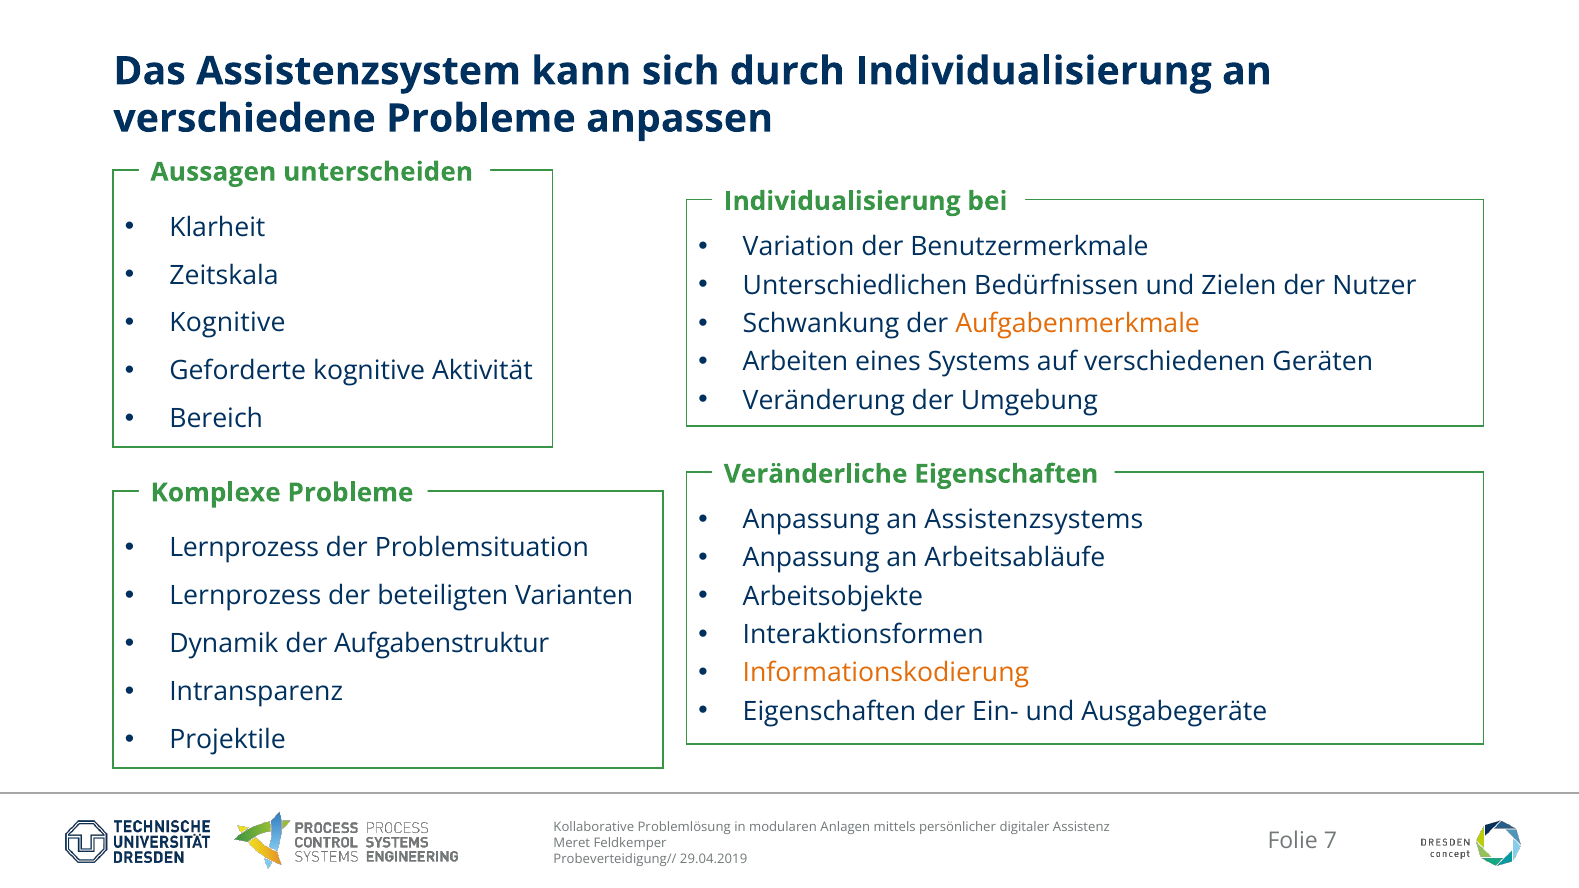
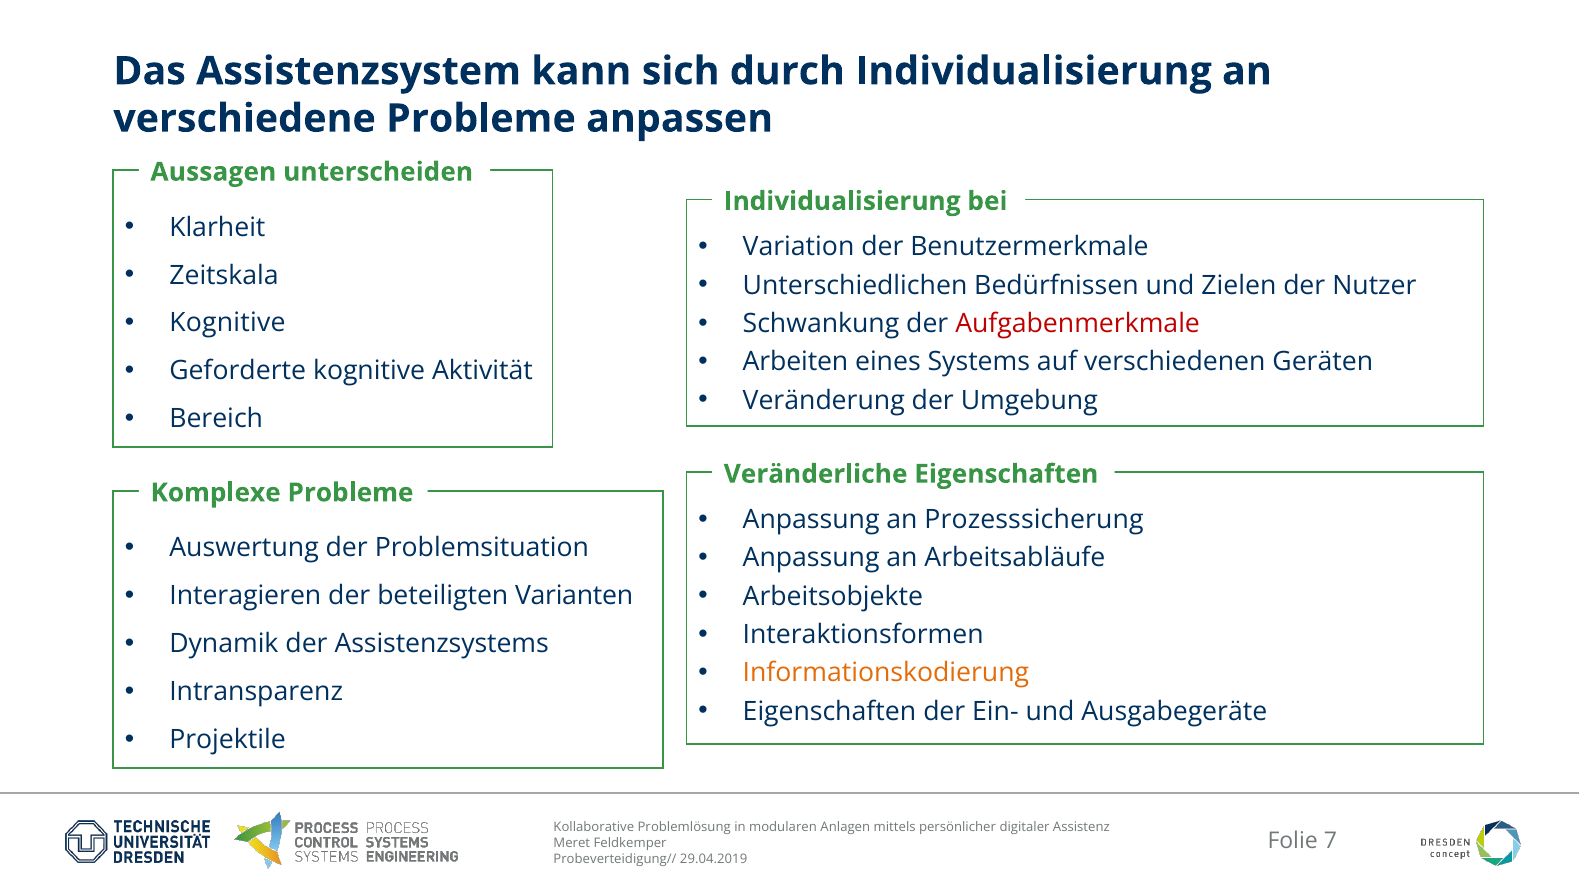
Aufgabenmerkmale colour: orange -> red
Assistenzsystems: Assistenzsystems -> Prozesssicherung
Lernprozess at (244, 548): Lernprozess -> Auswertung
Lernprozess at (245, 596): Lernprozess -> Interagieren
Aufgabenstruktur: Aufgabenstruktur -> Assistenzsystems
